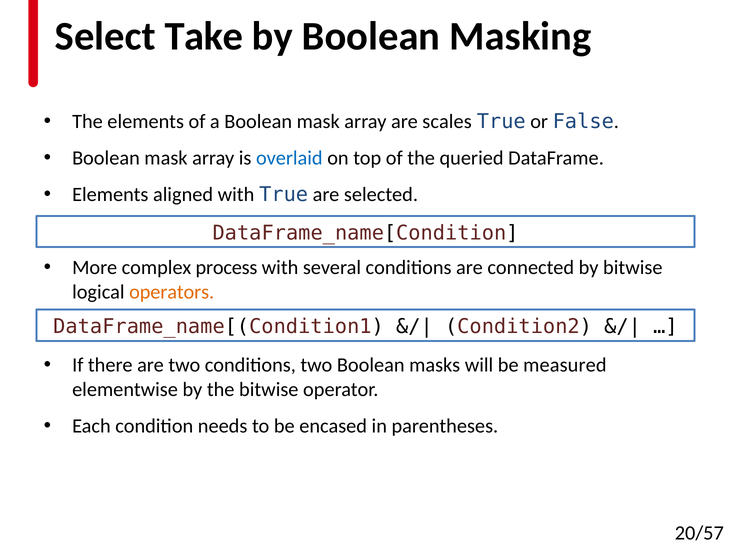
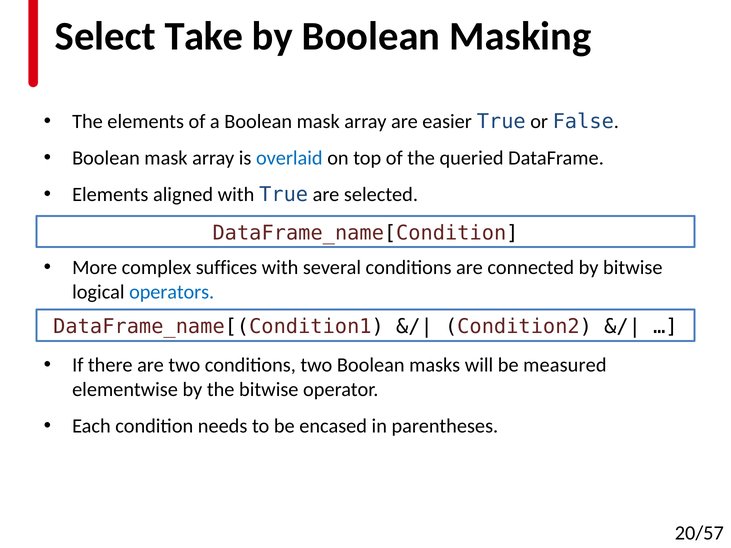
scales: scales -> easier
process: process -> suffices
operators colour: orange -> blue
